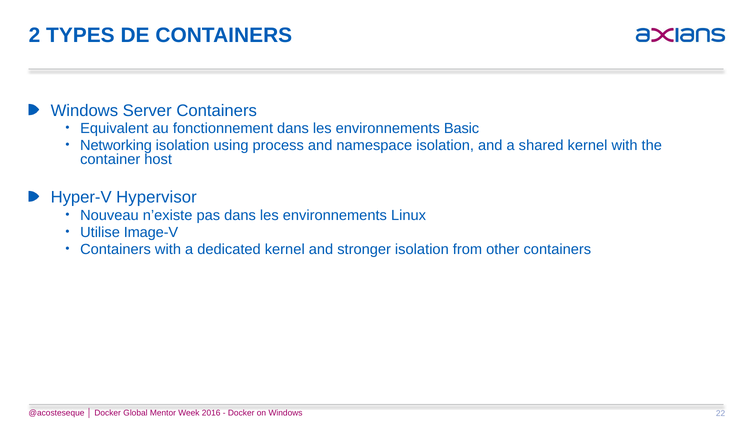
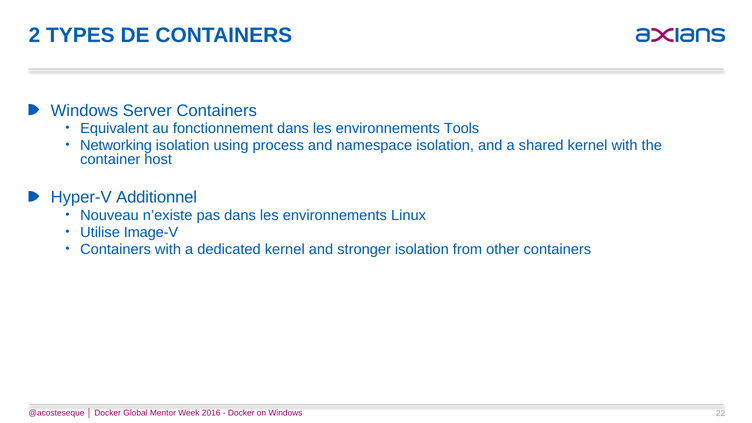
Basic: Basic -> Tools
Hypervisor: Hypervisor -> Additionnel
